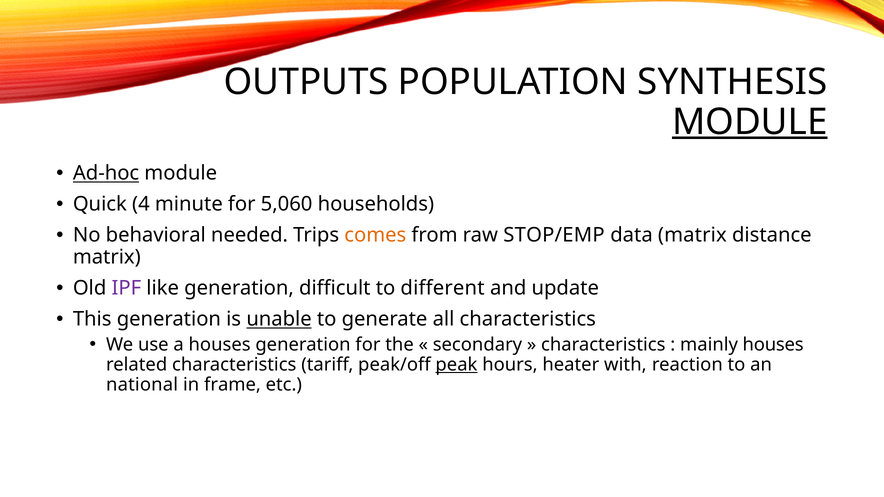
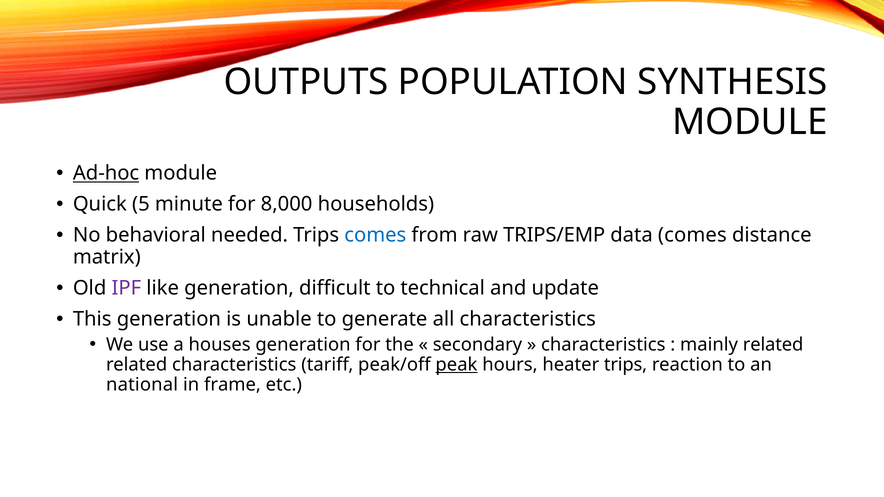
MODULE at (750, 122) underline: present -> none
4: 4 -> 5
5,060: 5,060 -> 8,000
comes at (375, 235) colour: orange -> blue
STOP/EMP: STOP/EMP -> TRIPS/EMP
data matrix: matrix -> comes
different: different -> technical
unable underline: present -> none
mainly houses: houses -> related
heater with: with -> trips
